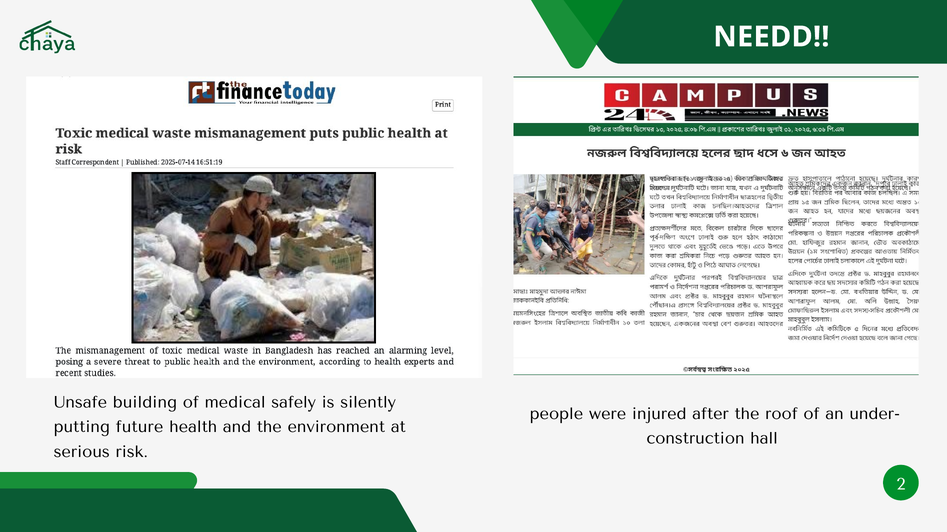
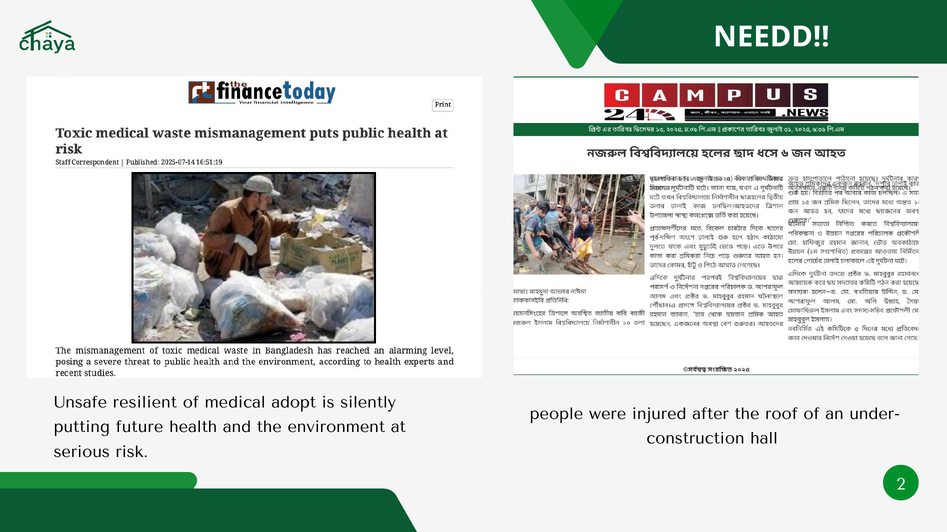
building: building -> resilient
safely: safely -> adopt
